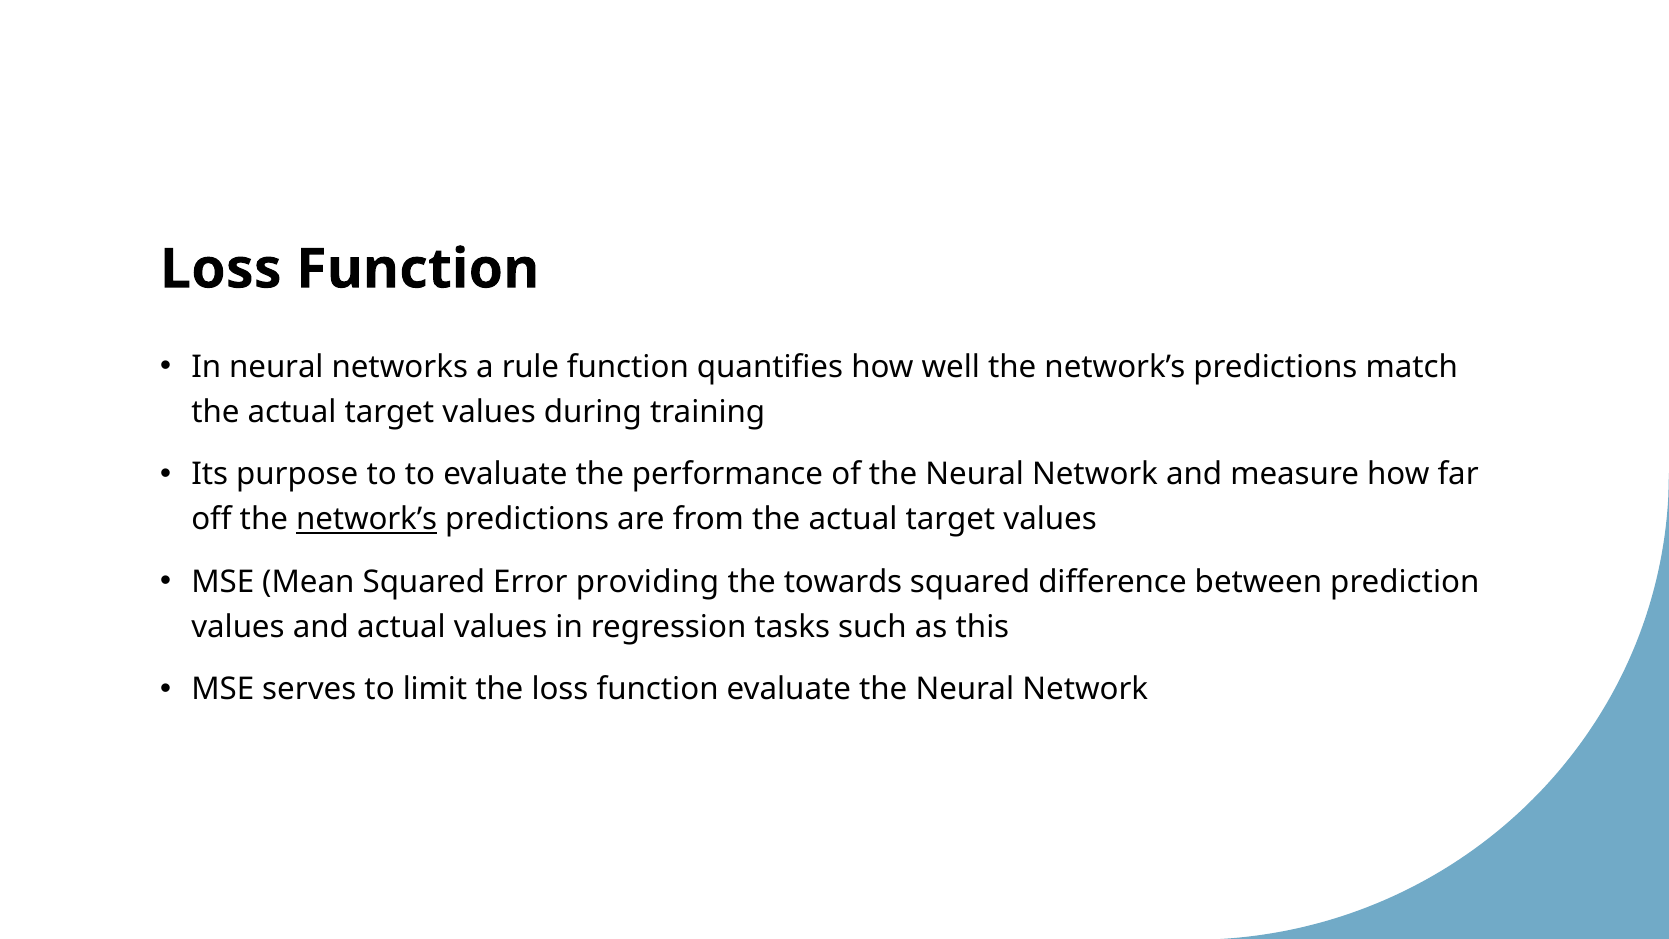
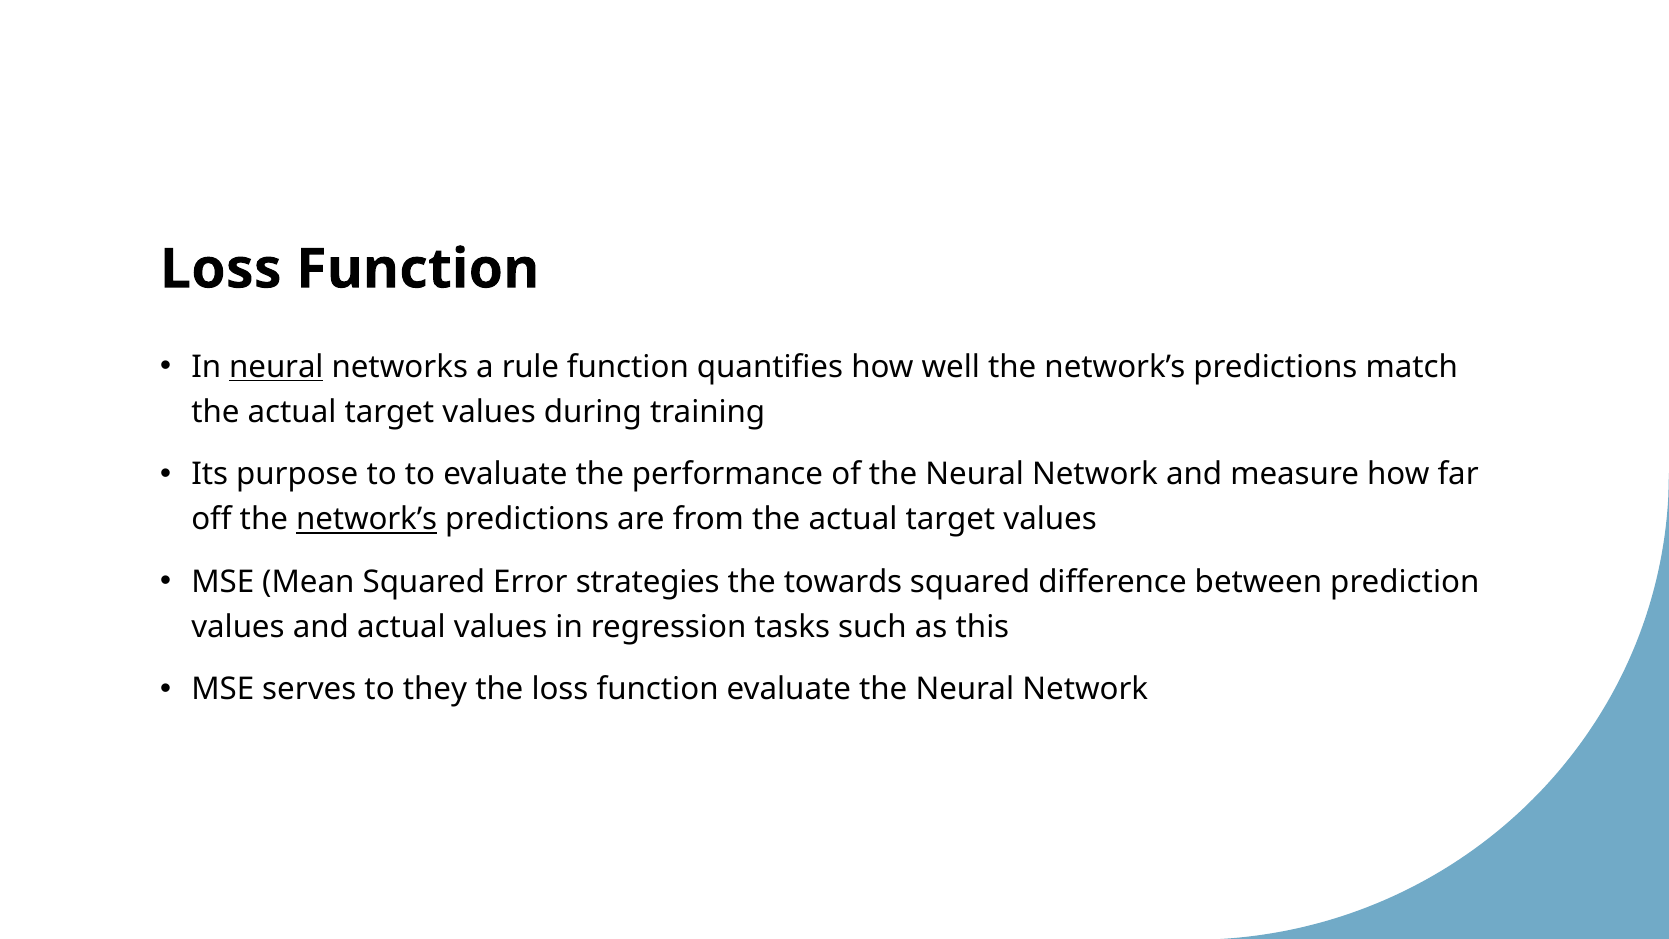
neural at (276, 367) underline: none -> present
providing: providing -> strategies
limit: limit -> they
